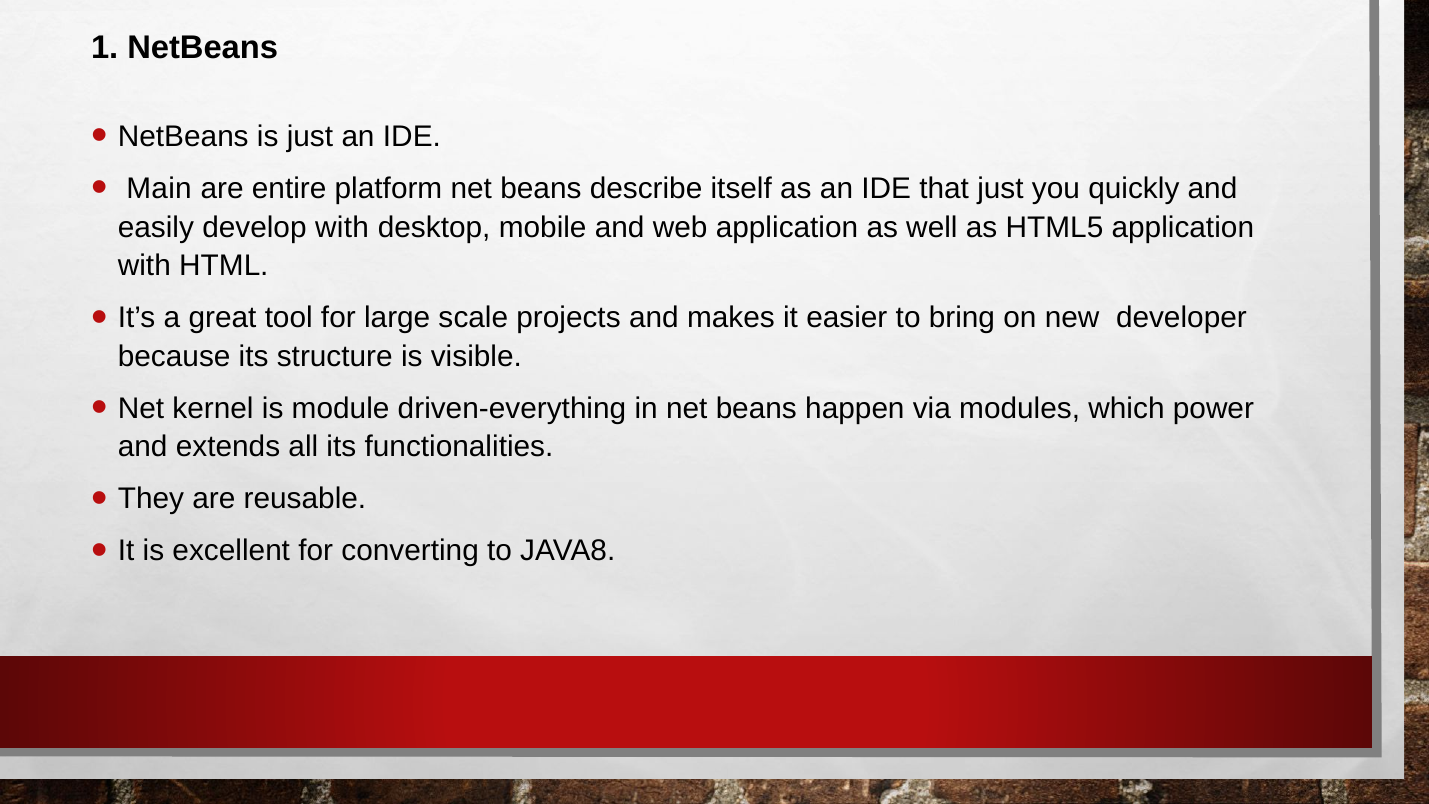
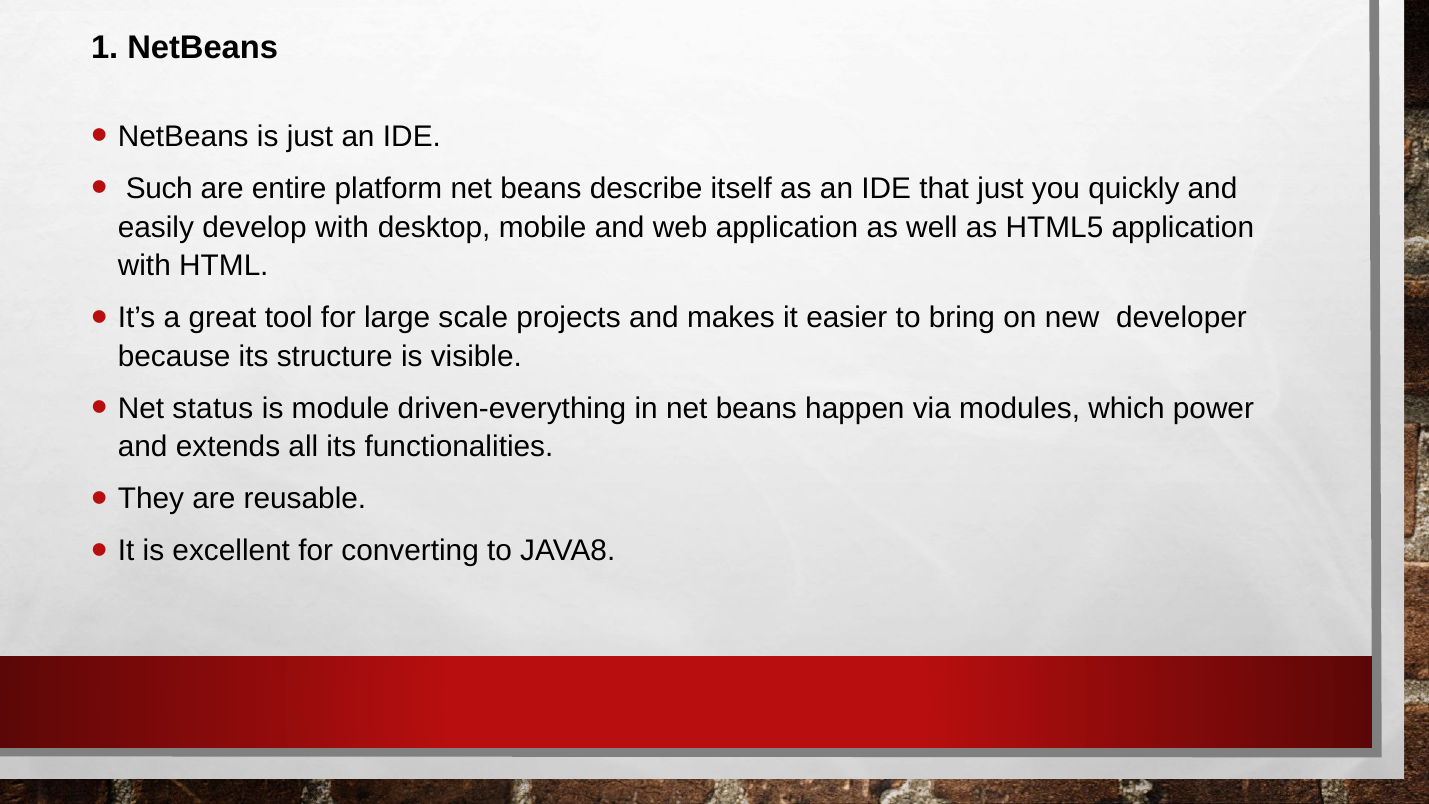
Main: Main -> Such
kernel: kernel -> status
